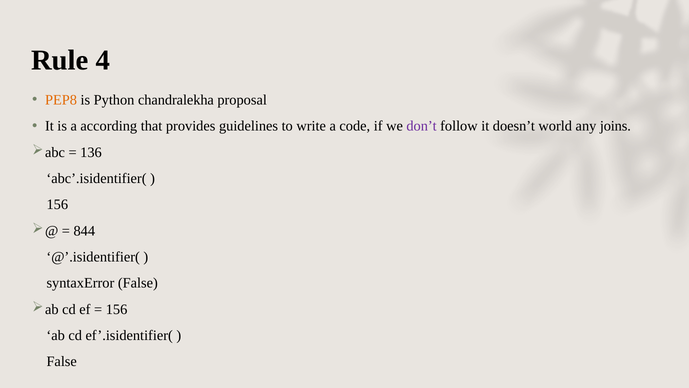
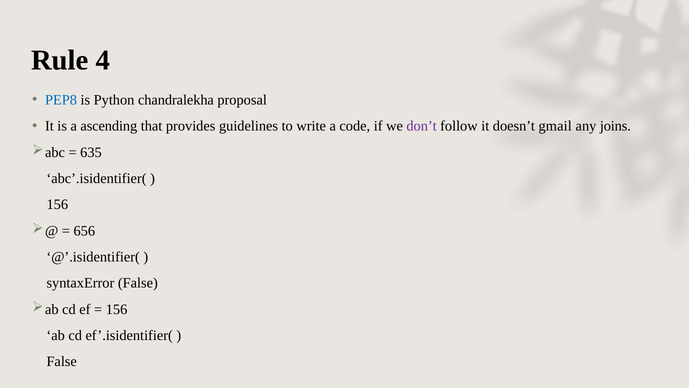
PEP8 colour: orange -> blue
according: according -> ascending
world: world -> gmail
136: 136 -> 635
844: 844 -> 656
